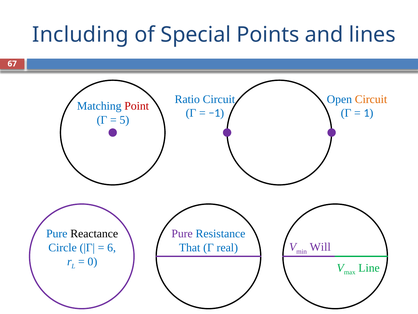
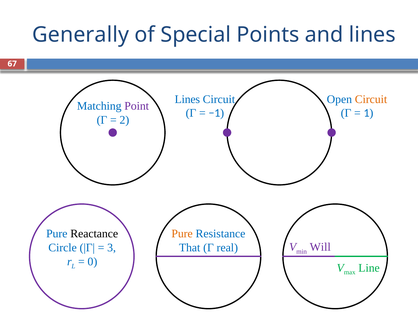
Including: Including -> Generally
Ratio at (187, 99): Ratio -> Lines
Point colour: red -> purple
5: 5 -> 2
Pure at (182, 233) colour: purple -> orange
6: 6 -> 3
